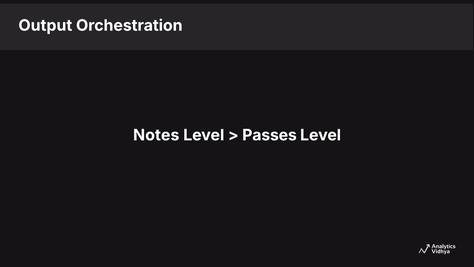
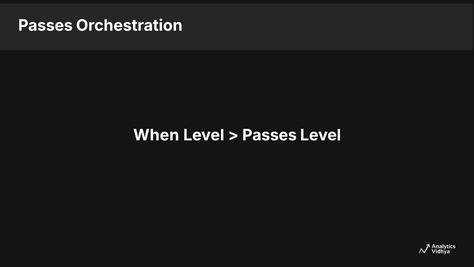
Output at (45, 25): Output -> Passes
Notes: Notes -> When
